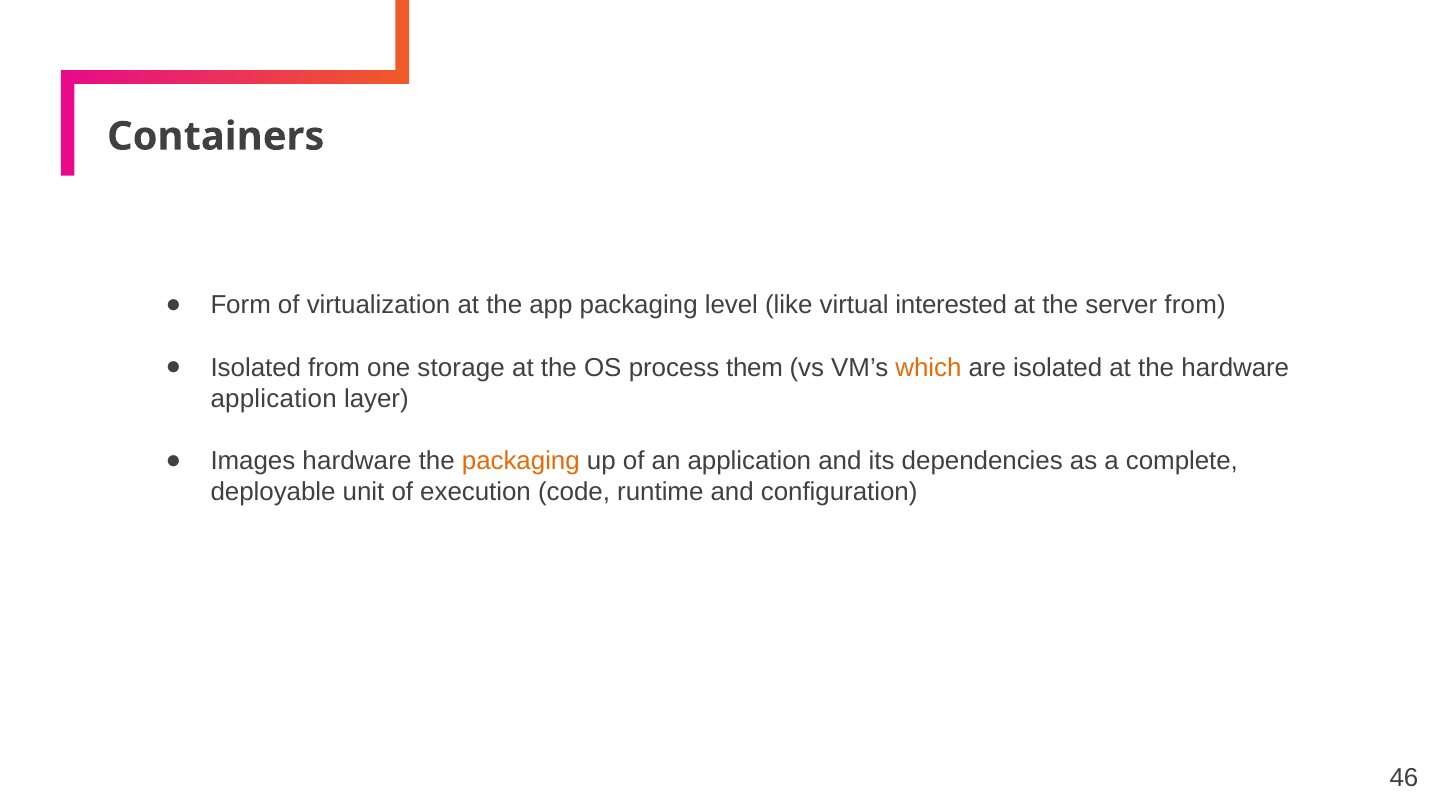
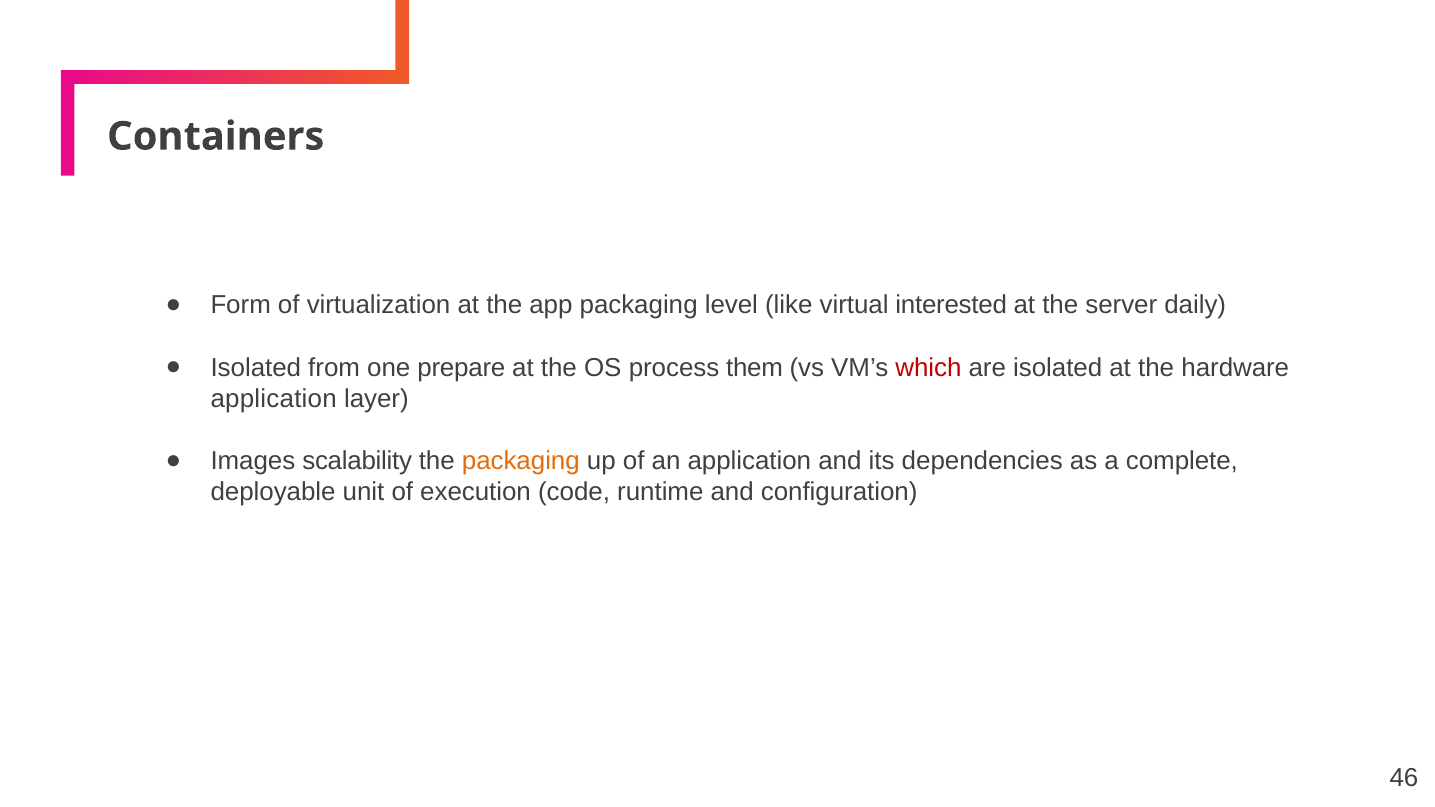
server from: from -> daily
storage: storage -> prepare
which colour: orange -> red
Images hardware: hardware -> scalability
